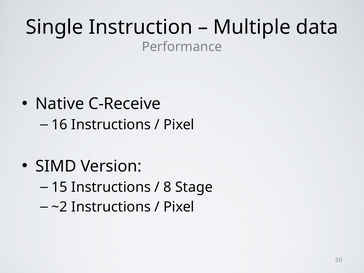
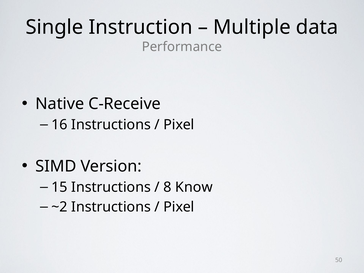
Stage: Stage -> Know
